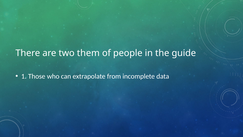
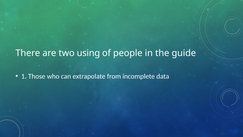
them: them -> using
